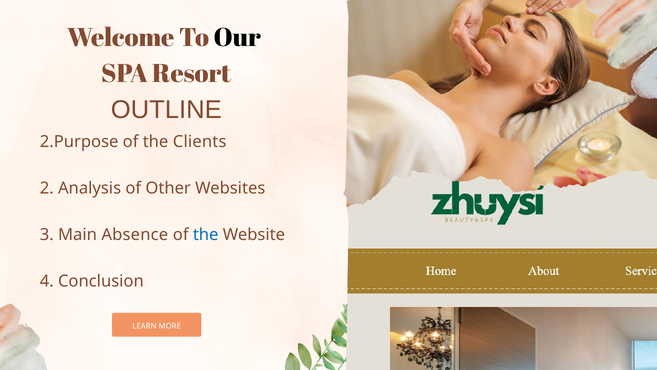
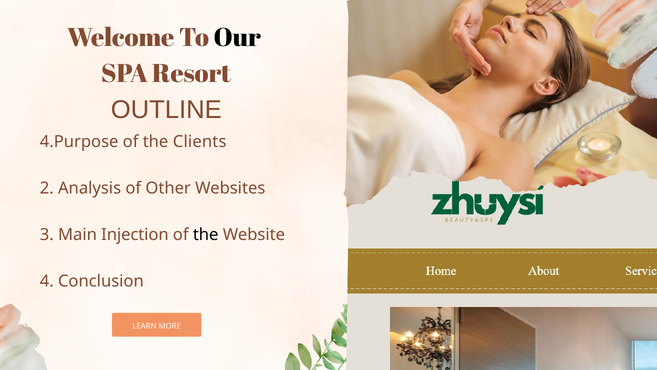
2.Purpose: 2.Purpose -> 4.Purpose
Absence: Absence -> Injection
the at (206, 235) colour: blue -> black
